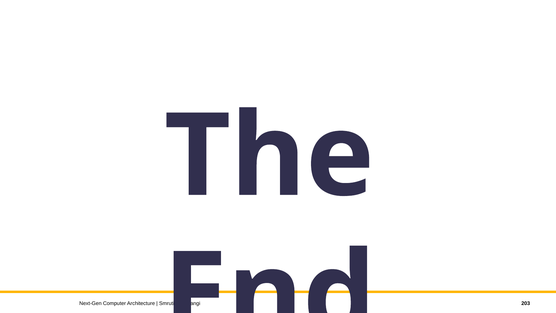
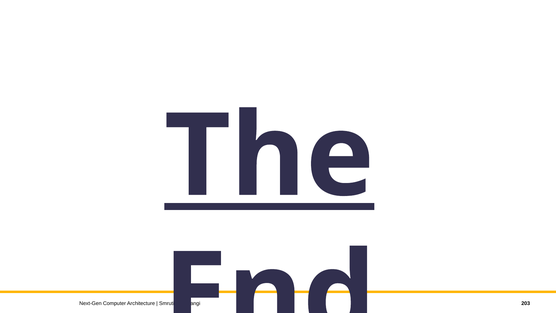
The underline: none -> present
